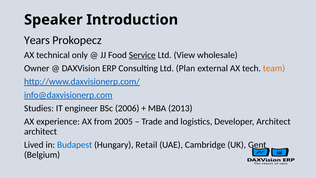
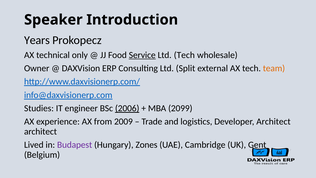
Ltd View: View -> Tech
Plan: Plan -> Split
2006 underline: none -> present
2013: 2013 -> 2099
2005: 2005 -> 2009
Budapest colour: blue -> purple
Retail: Retail -> Zones
